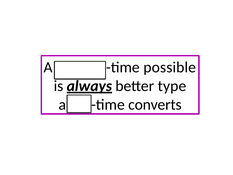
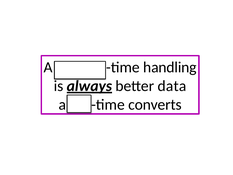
possible: possible -> handling
type: type -> data
